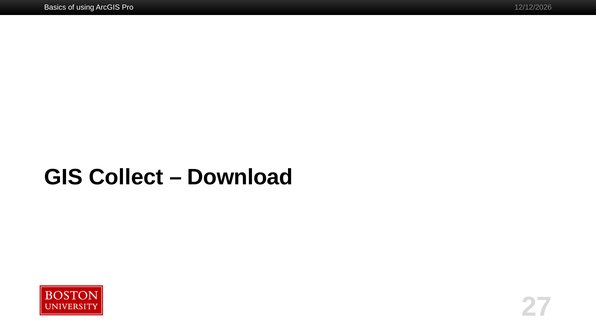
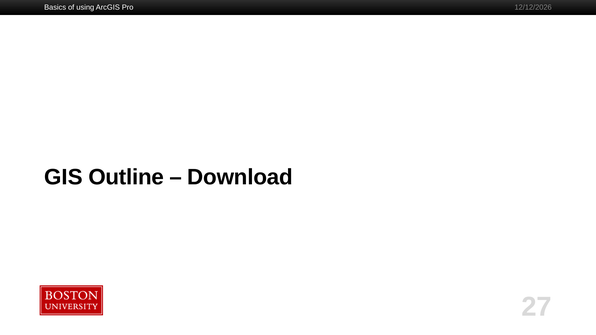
Collect: Collect -> Outline
